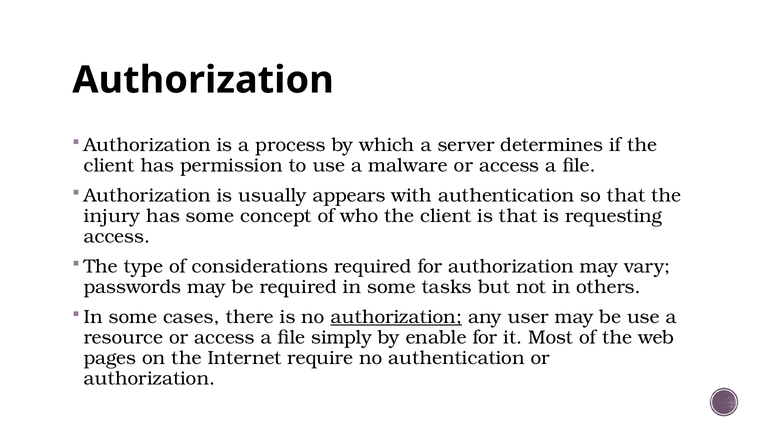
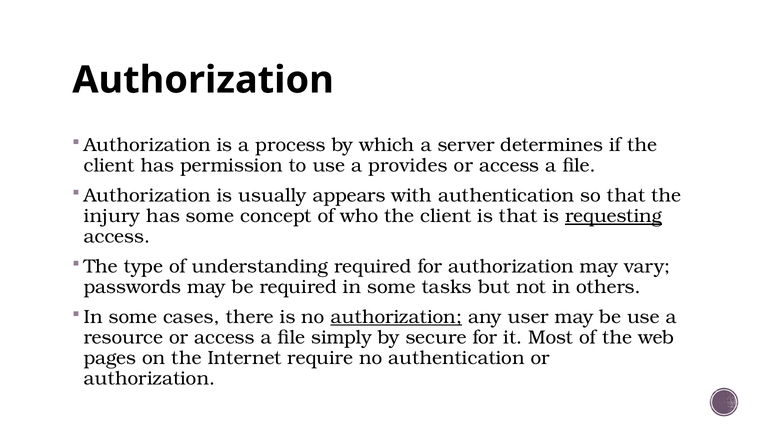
malware: malware -> provides
requesting underline: none -> present
considerations: considerations -> understanding
enable: enable -> secure
